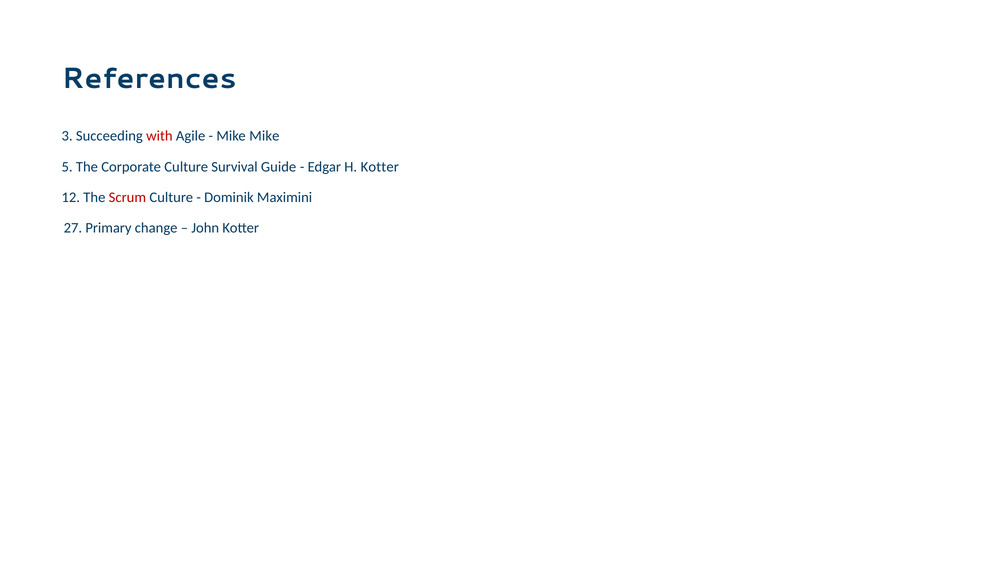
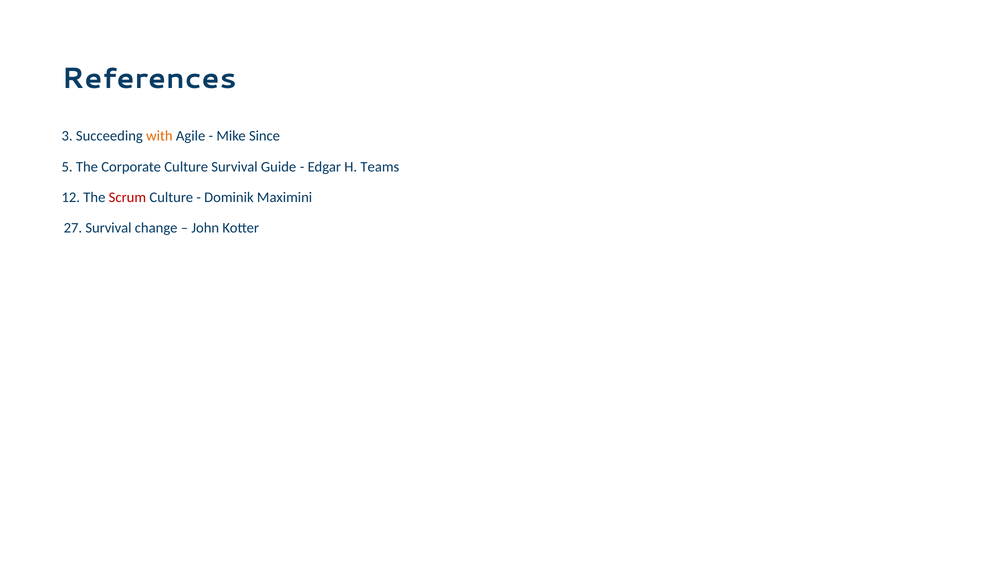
with colour: red -> orange
Mike Mike: Mike -> Since
H Kotter: Kotter -> Teams
27 Primary: Primary -> Survival
